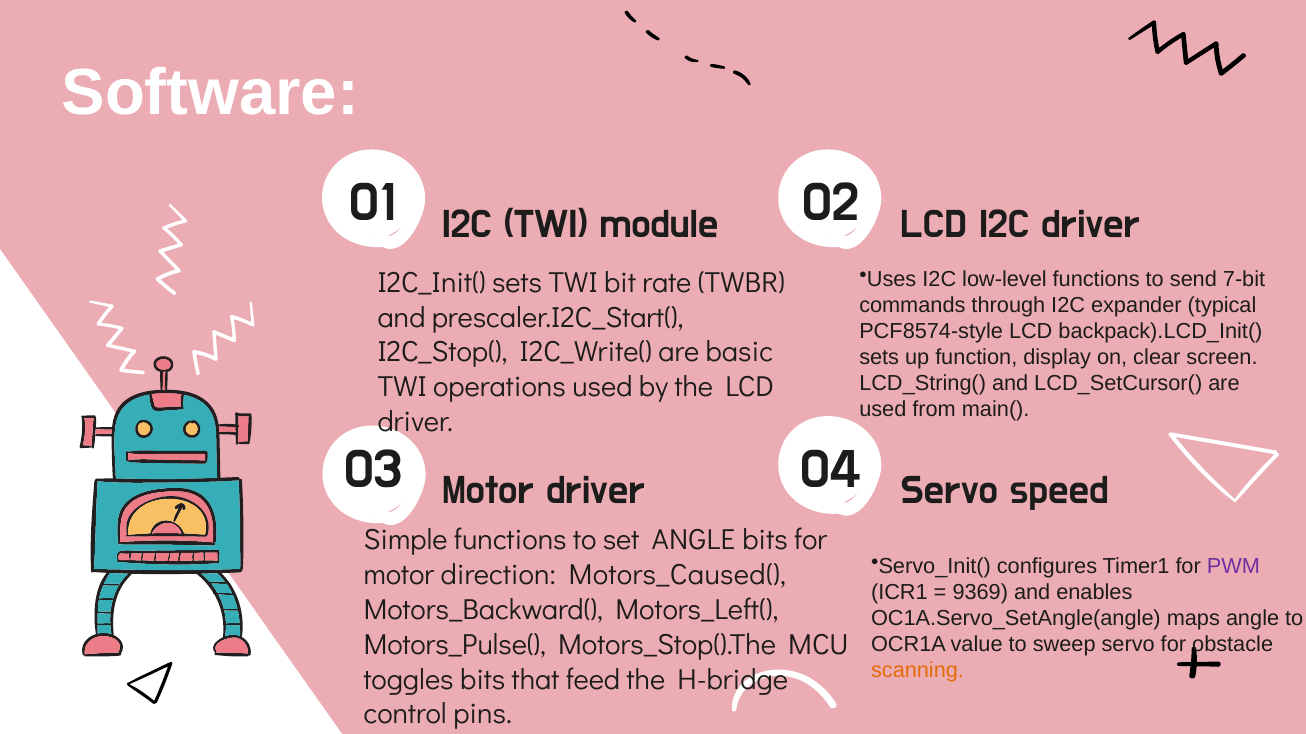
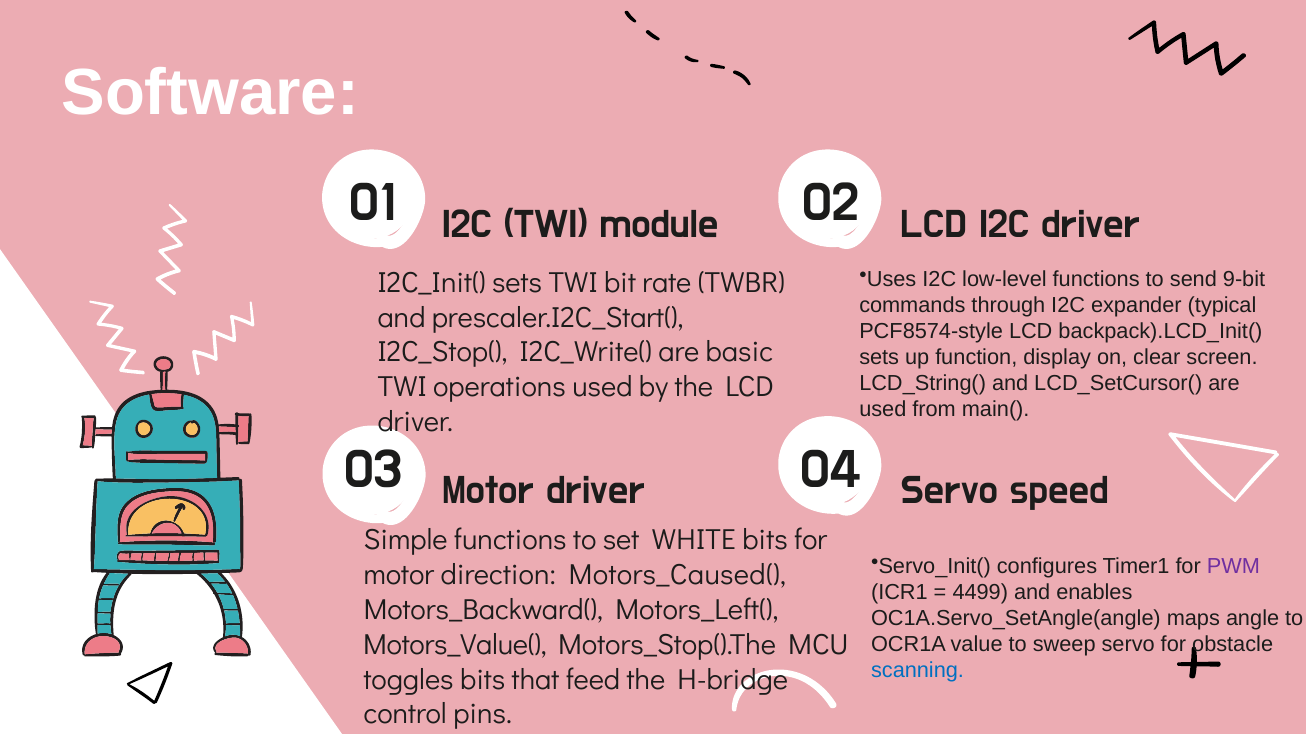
7-bit: 7-bit -> 9-bit
set ANGLE: ANGLE -> WHITE
9369: 9369 -> 4499
Motors_Pulse(: Motors_Pulse( -> Motors_Value(
scanning colour: orange -> blue
